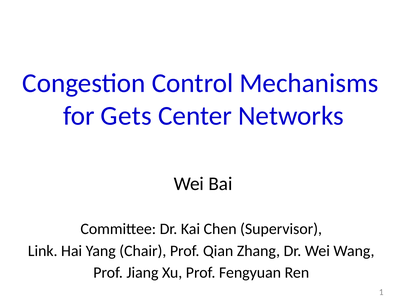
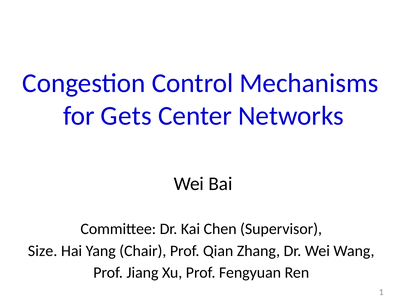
Link: Link -> Size
